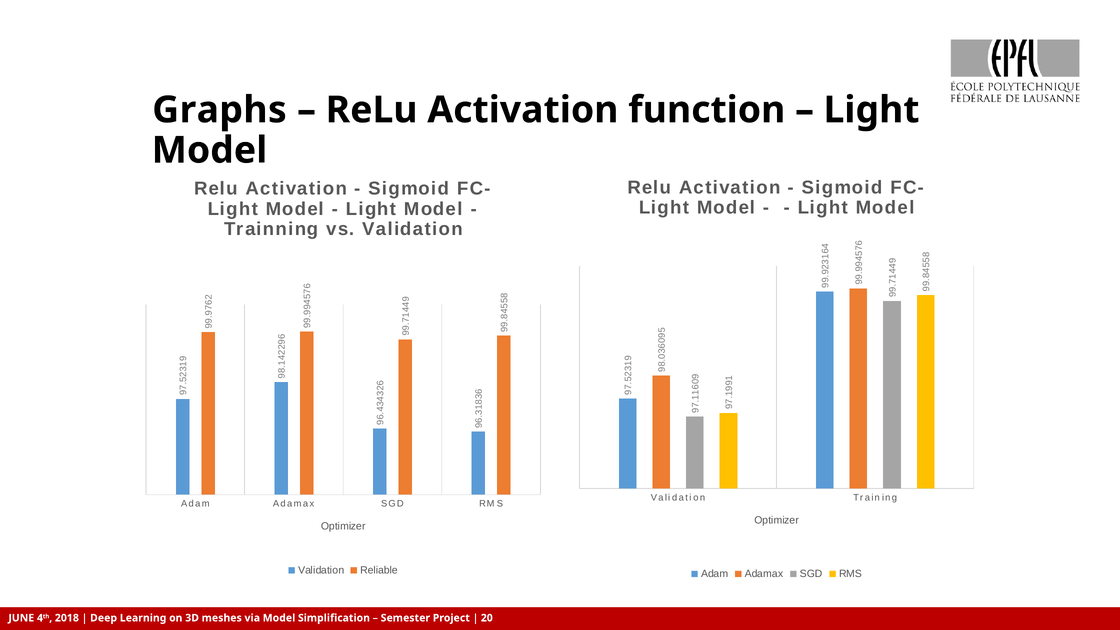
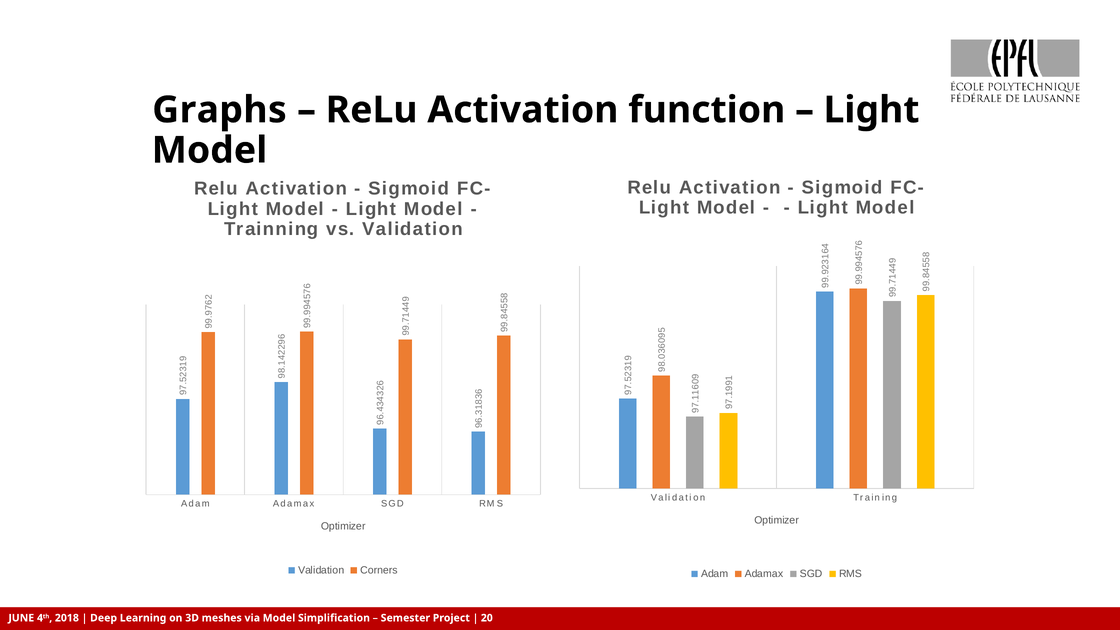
Reliable: Reliable -> Corners
